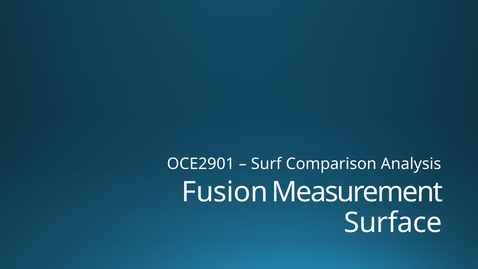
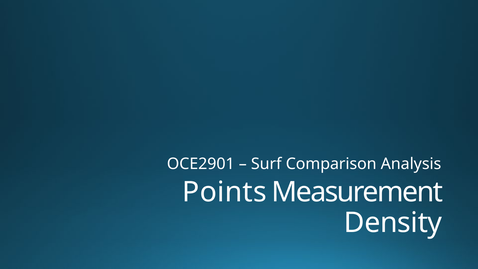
Fusion: Fusion -> Points
Surface: Surface -> Density
